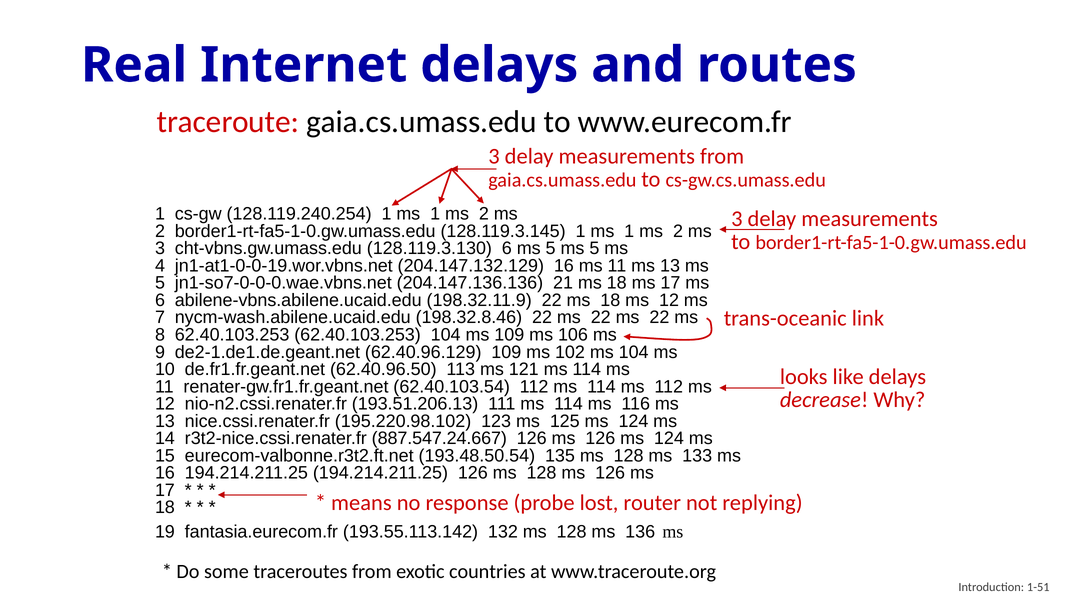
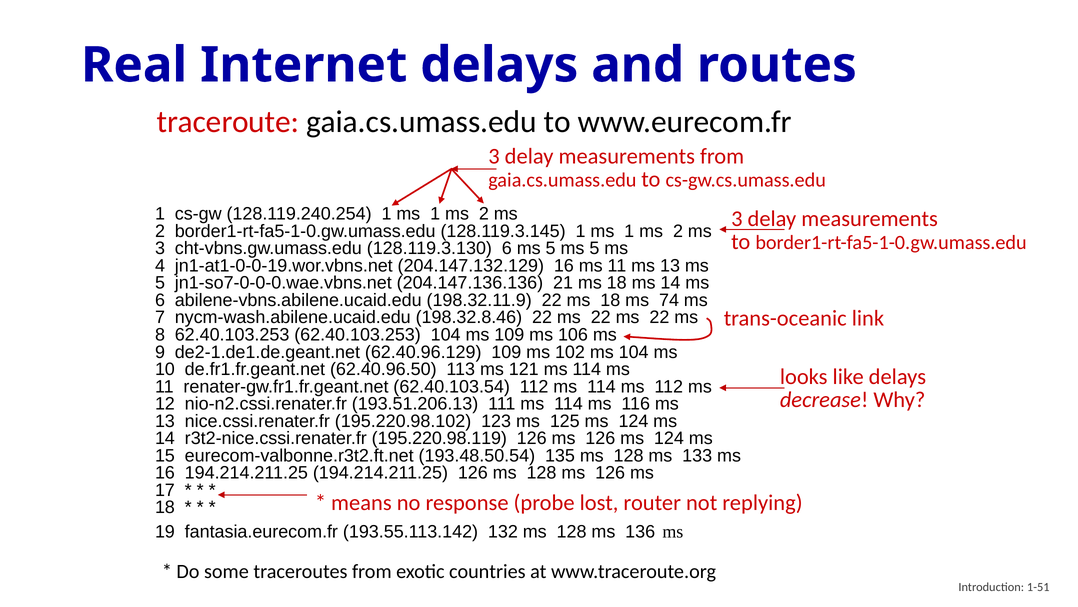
18 ms 17: 17 -> 14
18 ms 12: 12 -> 74
887.547.24.667: 887.547.24.667 -> 195.220.98.119
